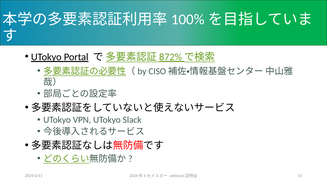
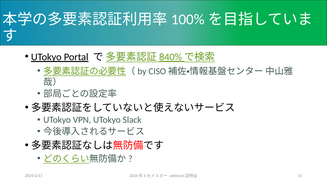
872%: 872% -> 840%
